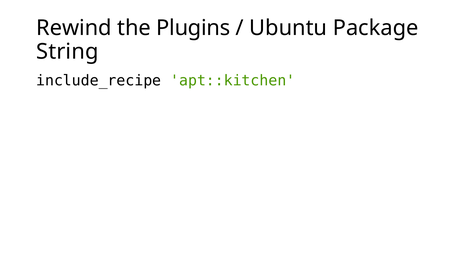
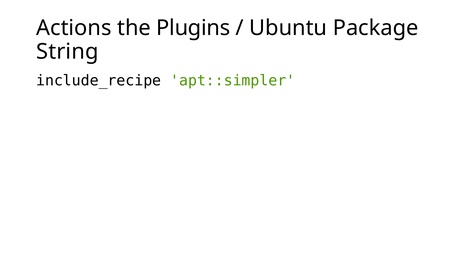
Rewind: Rewind -> Actions
apt::kitchen: apt::kitchen -> apt::simpler
